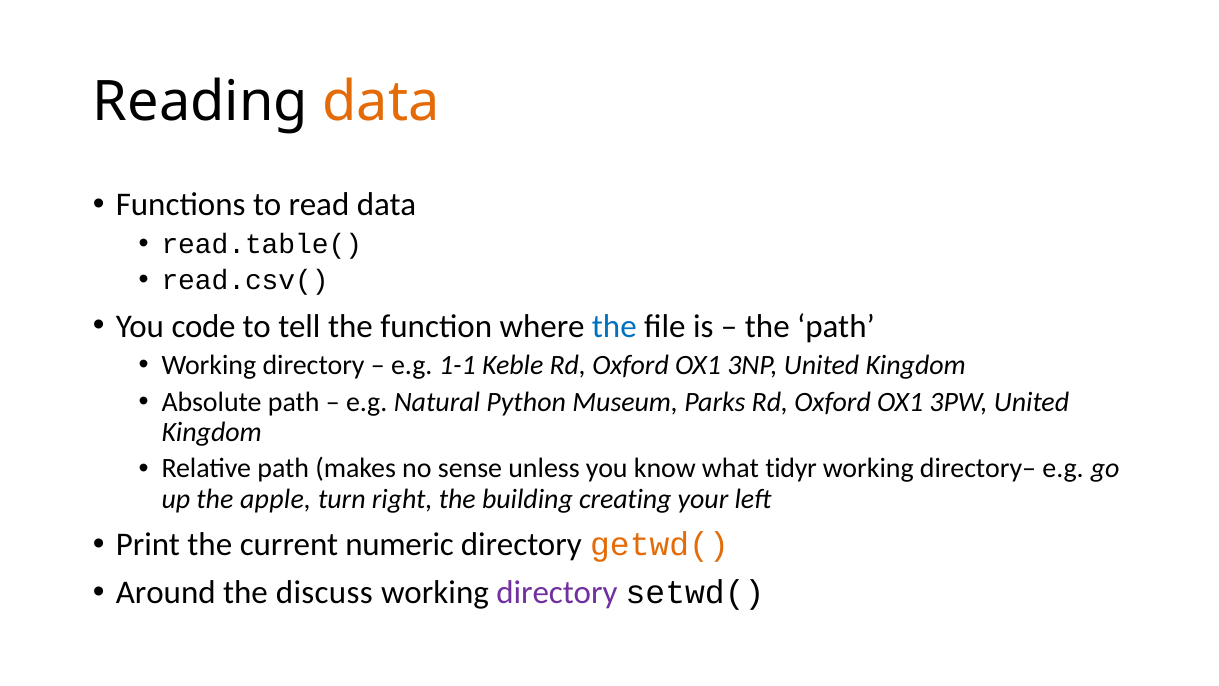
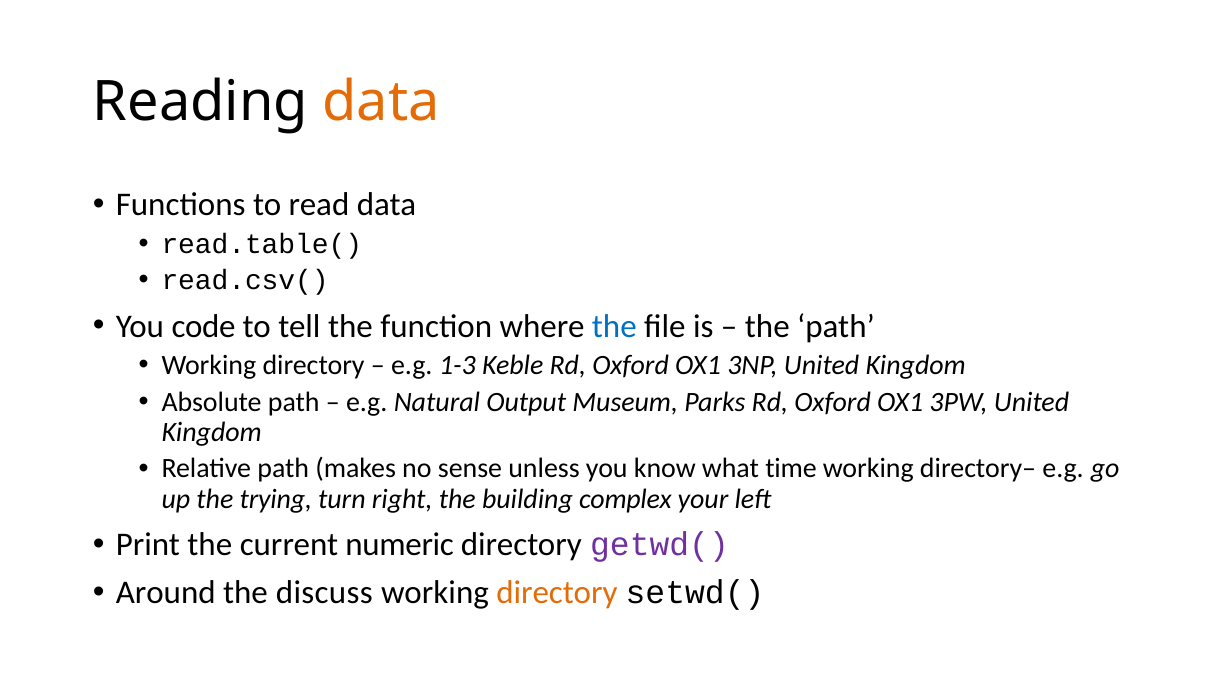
1-1: 1-1 -> 1-3
Python: Python -> Output
tidyr: tidyr -> time
apple: apple -> trying
creating: creating -> complex
getwd( colour: orange -> purple
directory at (557, 593) colour: purple -> orange
